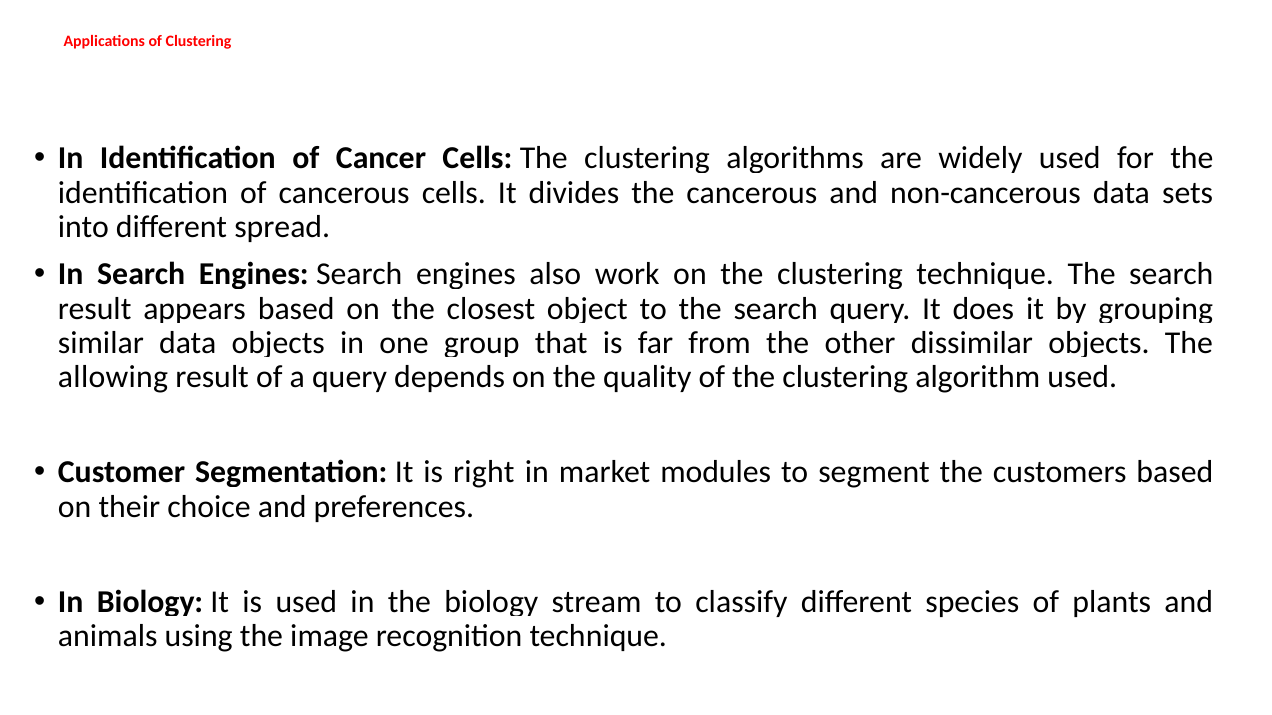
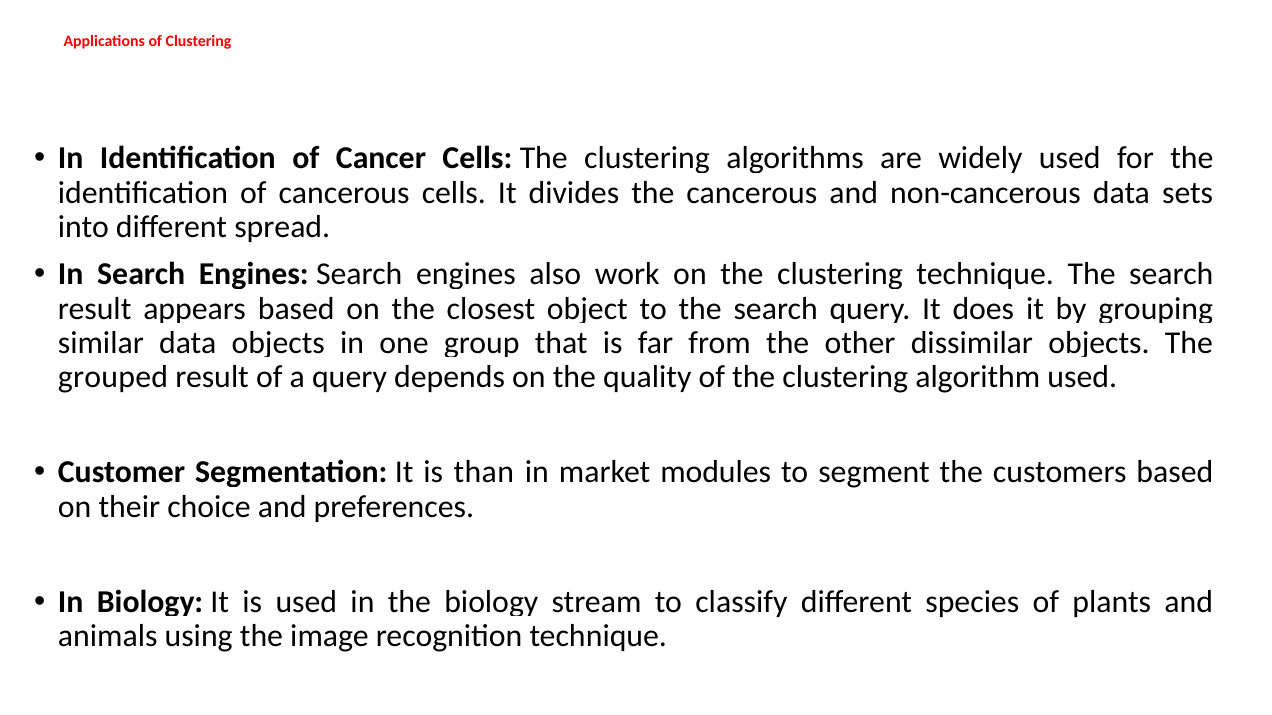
allowing: allowing -> grouped
right: right -> than
